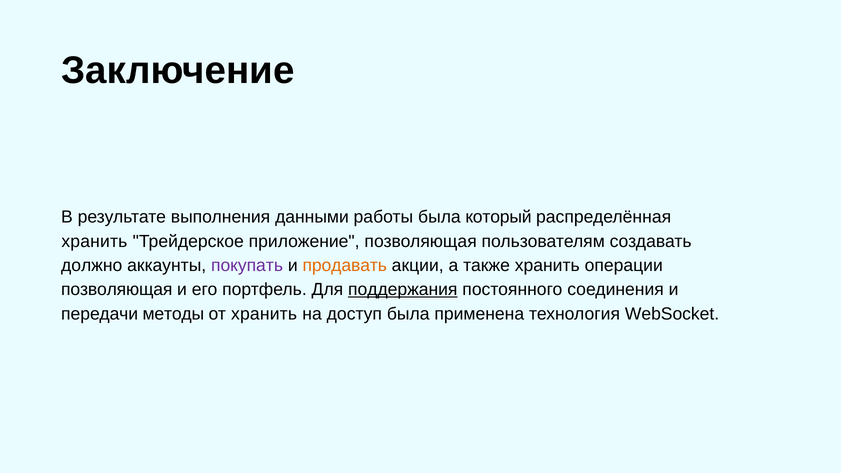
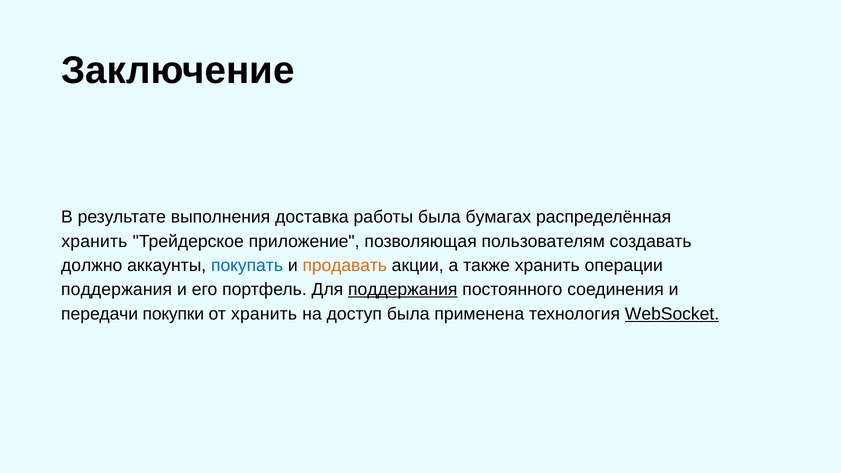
данными: данными -> доставка
который: который -> бумагах
покупать colour: purple -> blue
позволяющая at (117, 290): позволяющая -> поддержания
методы: методы -> покупки
WebSocket underline: none -> present
